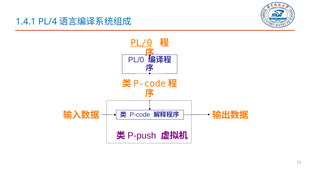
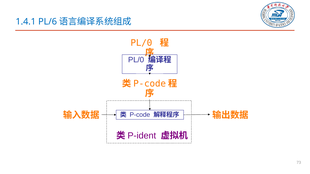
PL/4: PL/4 -> PL/6
PL/0 at (141, 43) underline: present -> none
P-push: P-push -> P-ident
